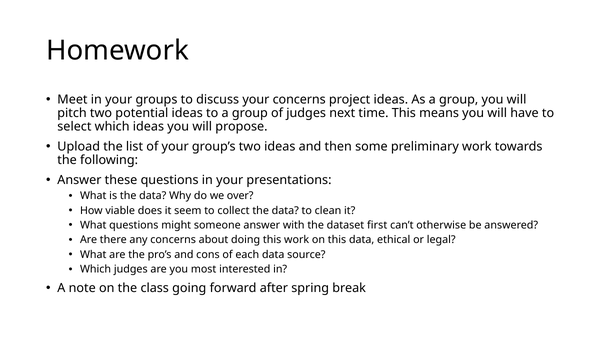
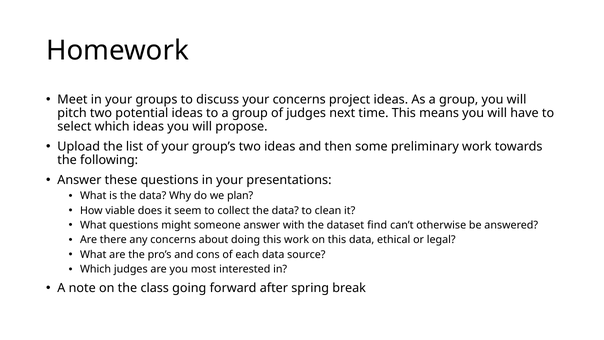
over: over -> plan
first: first -> find
